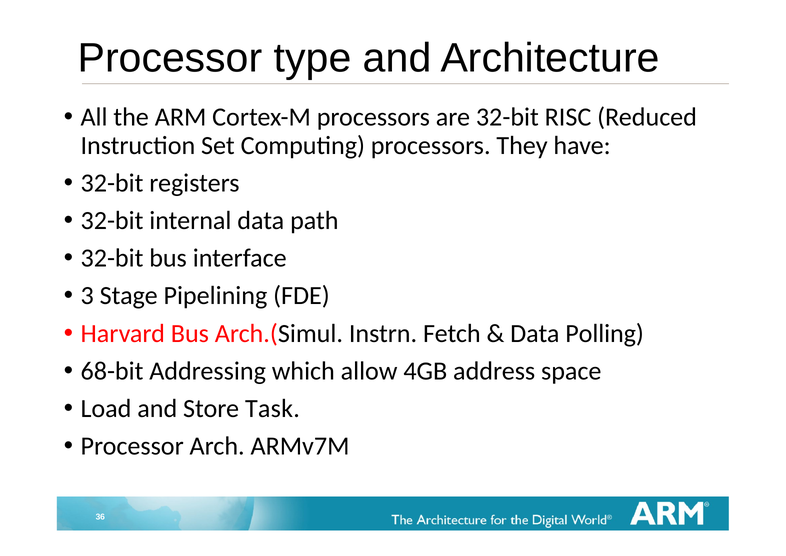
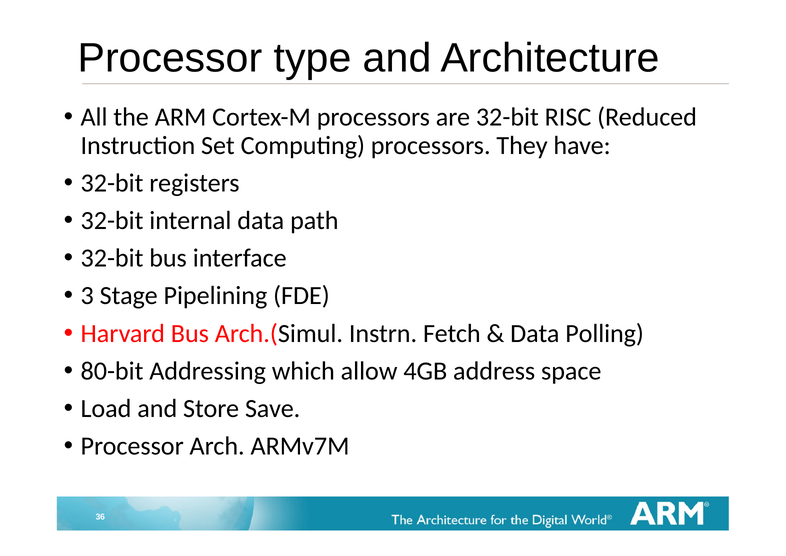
68-bit: 68-bit -> 80-bit
Task: Task -> Save
